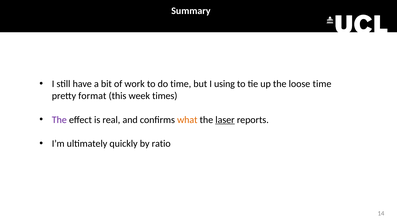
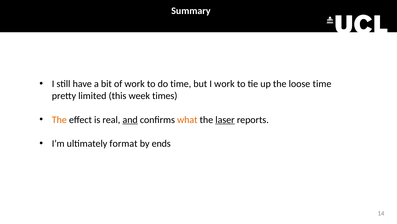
I using: using -> work
format: format -> limited
The at (59, 119) colour: purple -> orange
and underline: none -> present
quickly: quickly -> format
ratio: ratio -> ends
